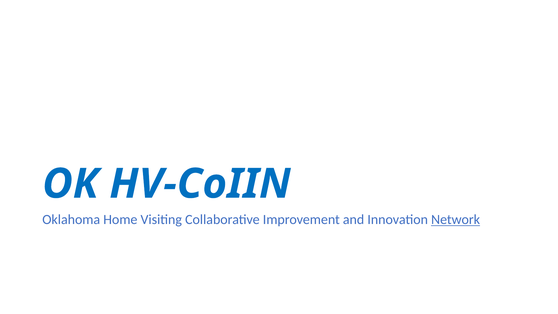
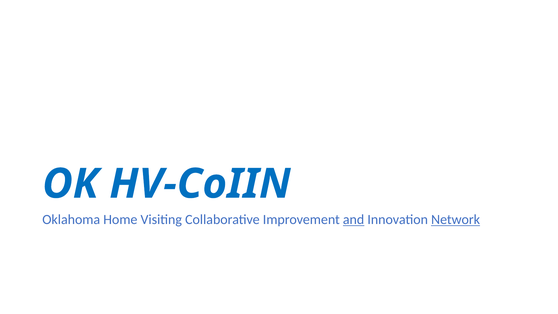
and underline: none -> present
